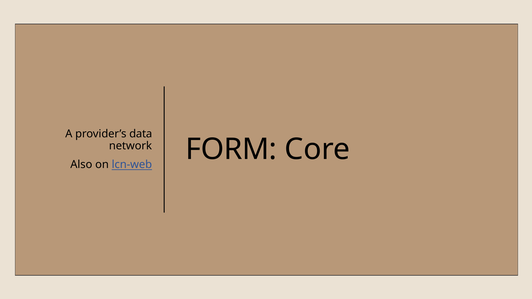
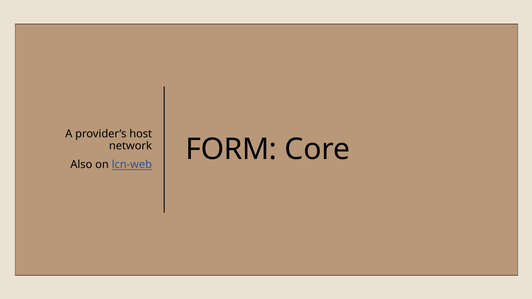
data: data -> host
